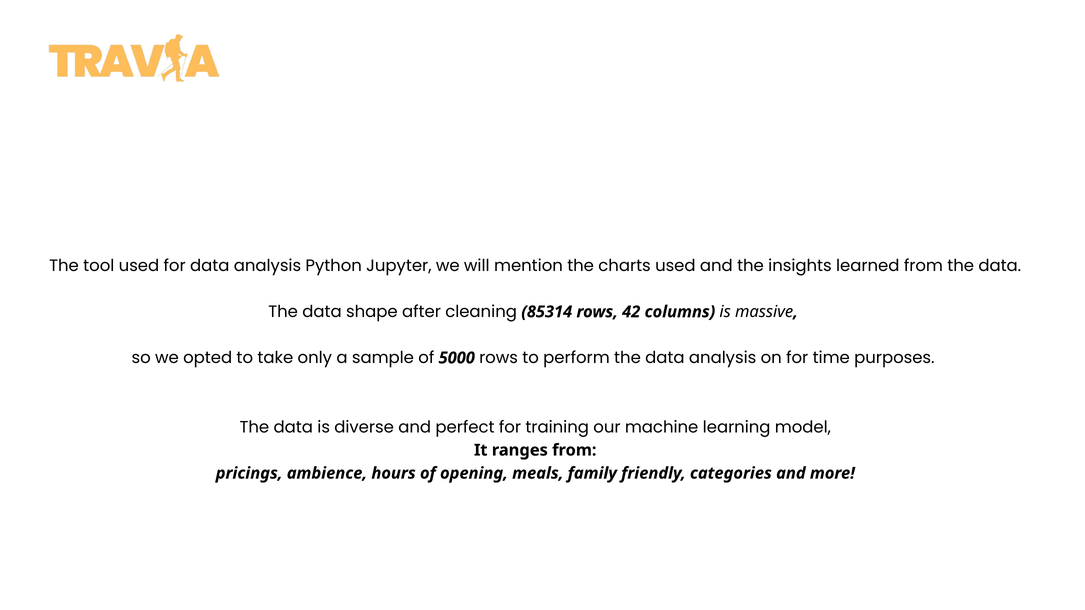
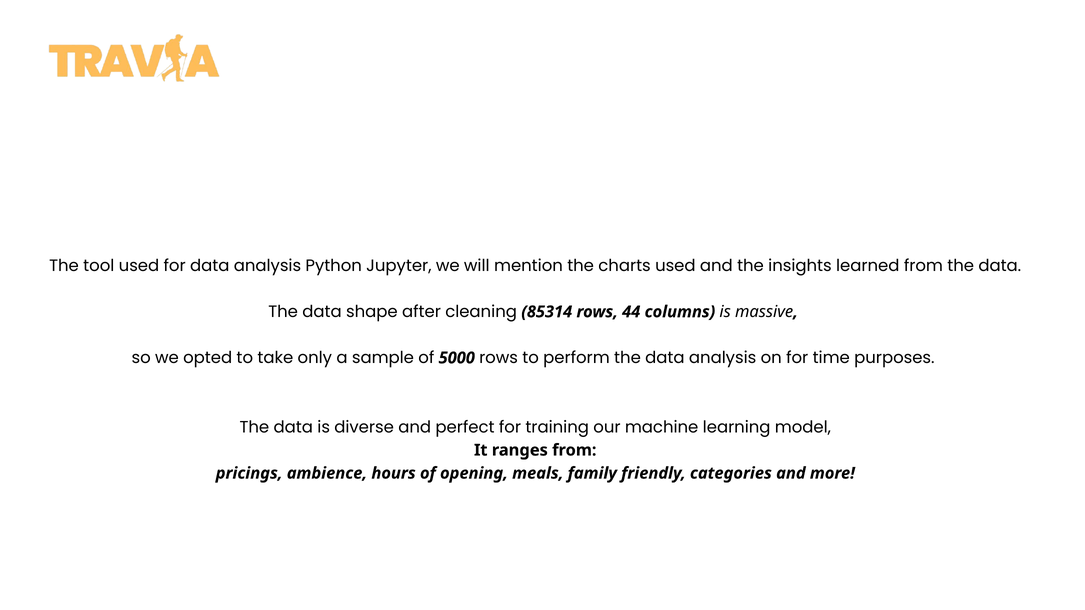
42: 42 -> 44
